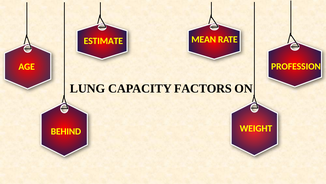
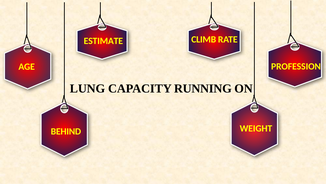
MEAN: MEAN -> CLIMB
FACTORS: FACTORS -> RUNNING
